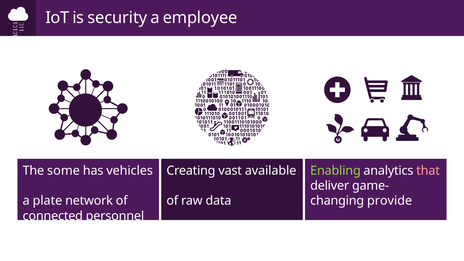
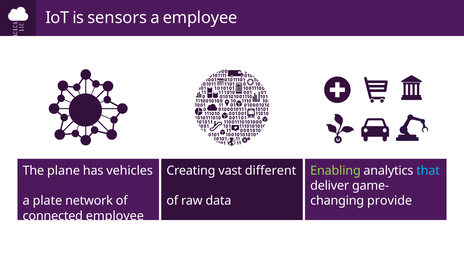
security: security -> sensors
some: some -> plane
available: available -> different
that colour: pink -> light blue
connected personnel: personnel -> employee
